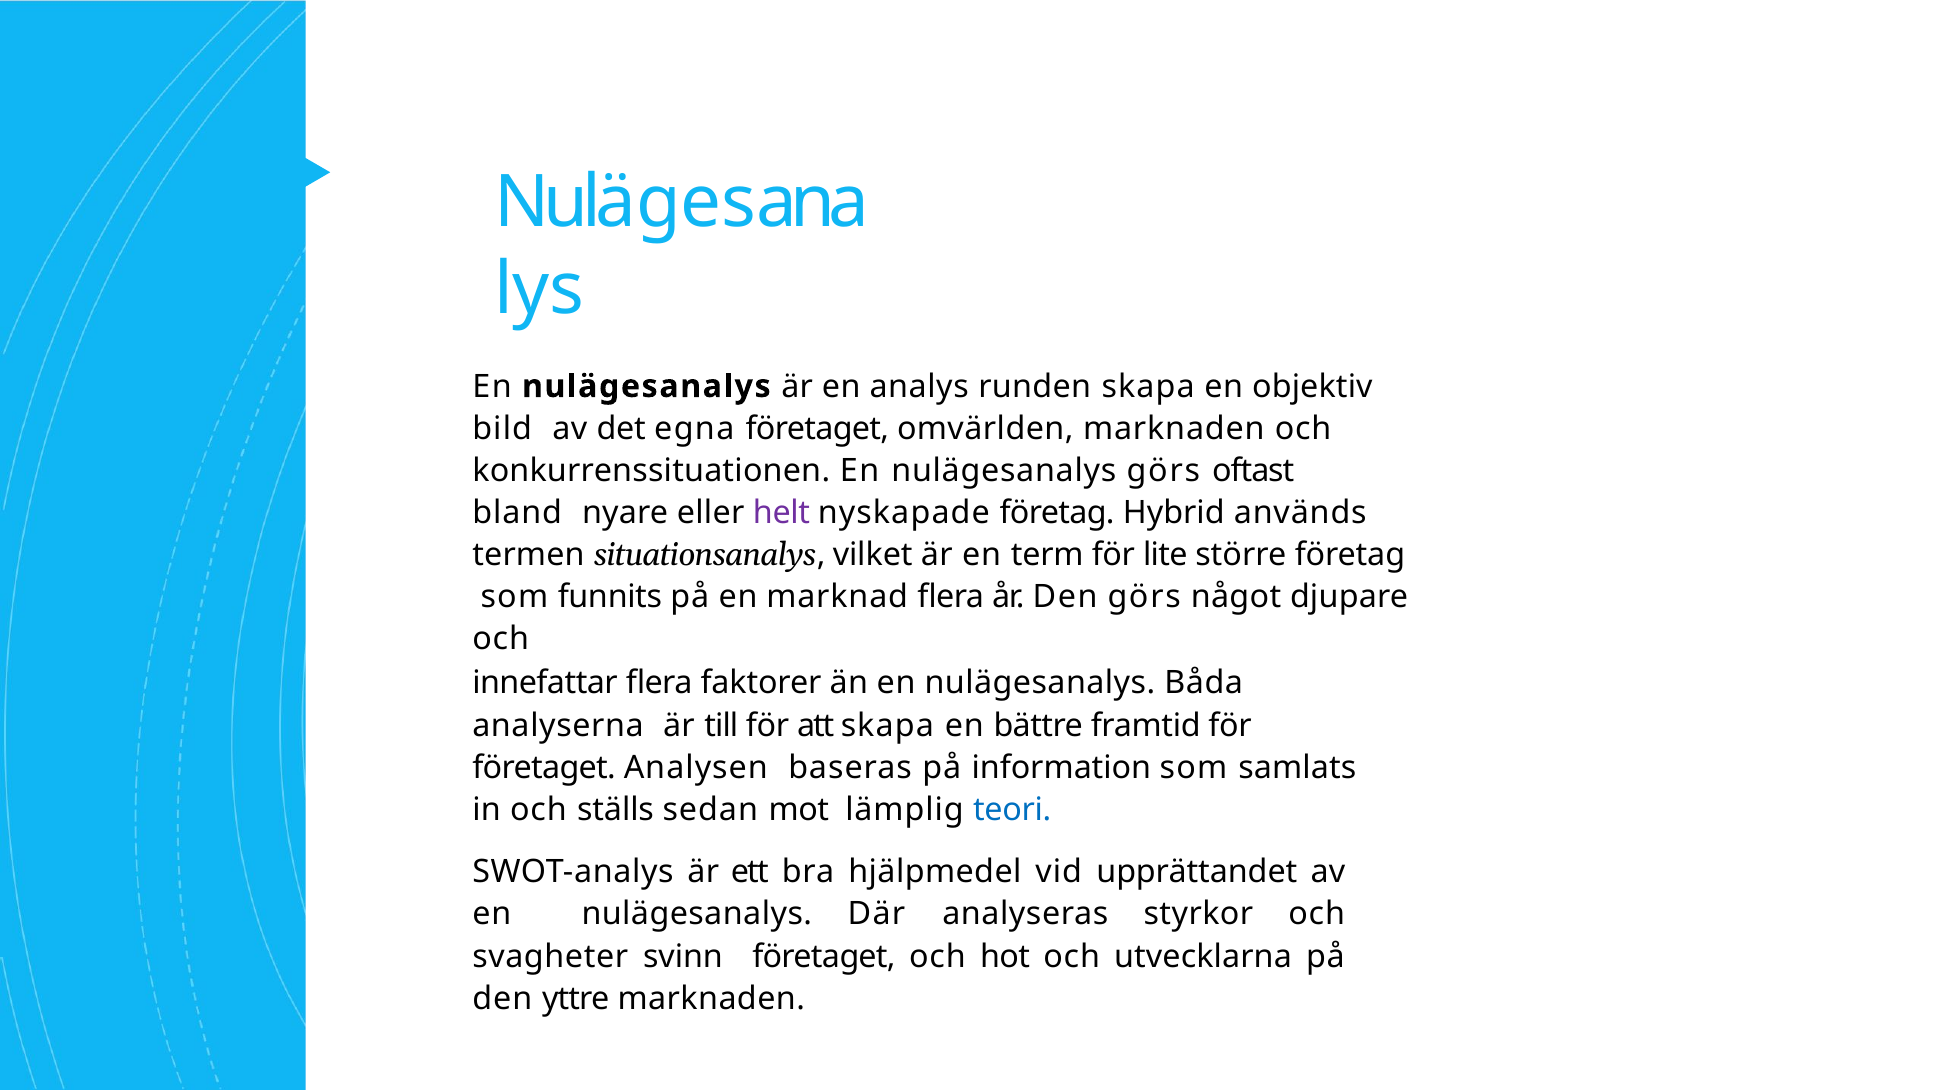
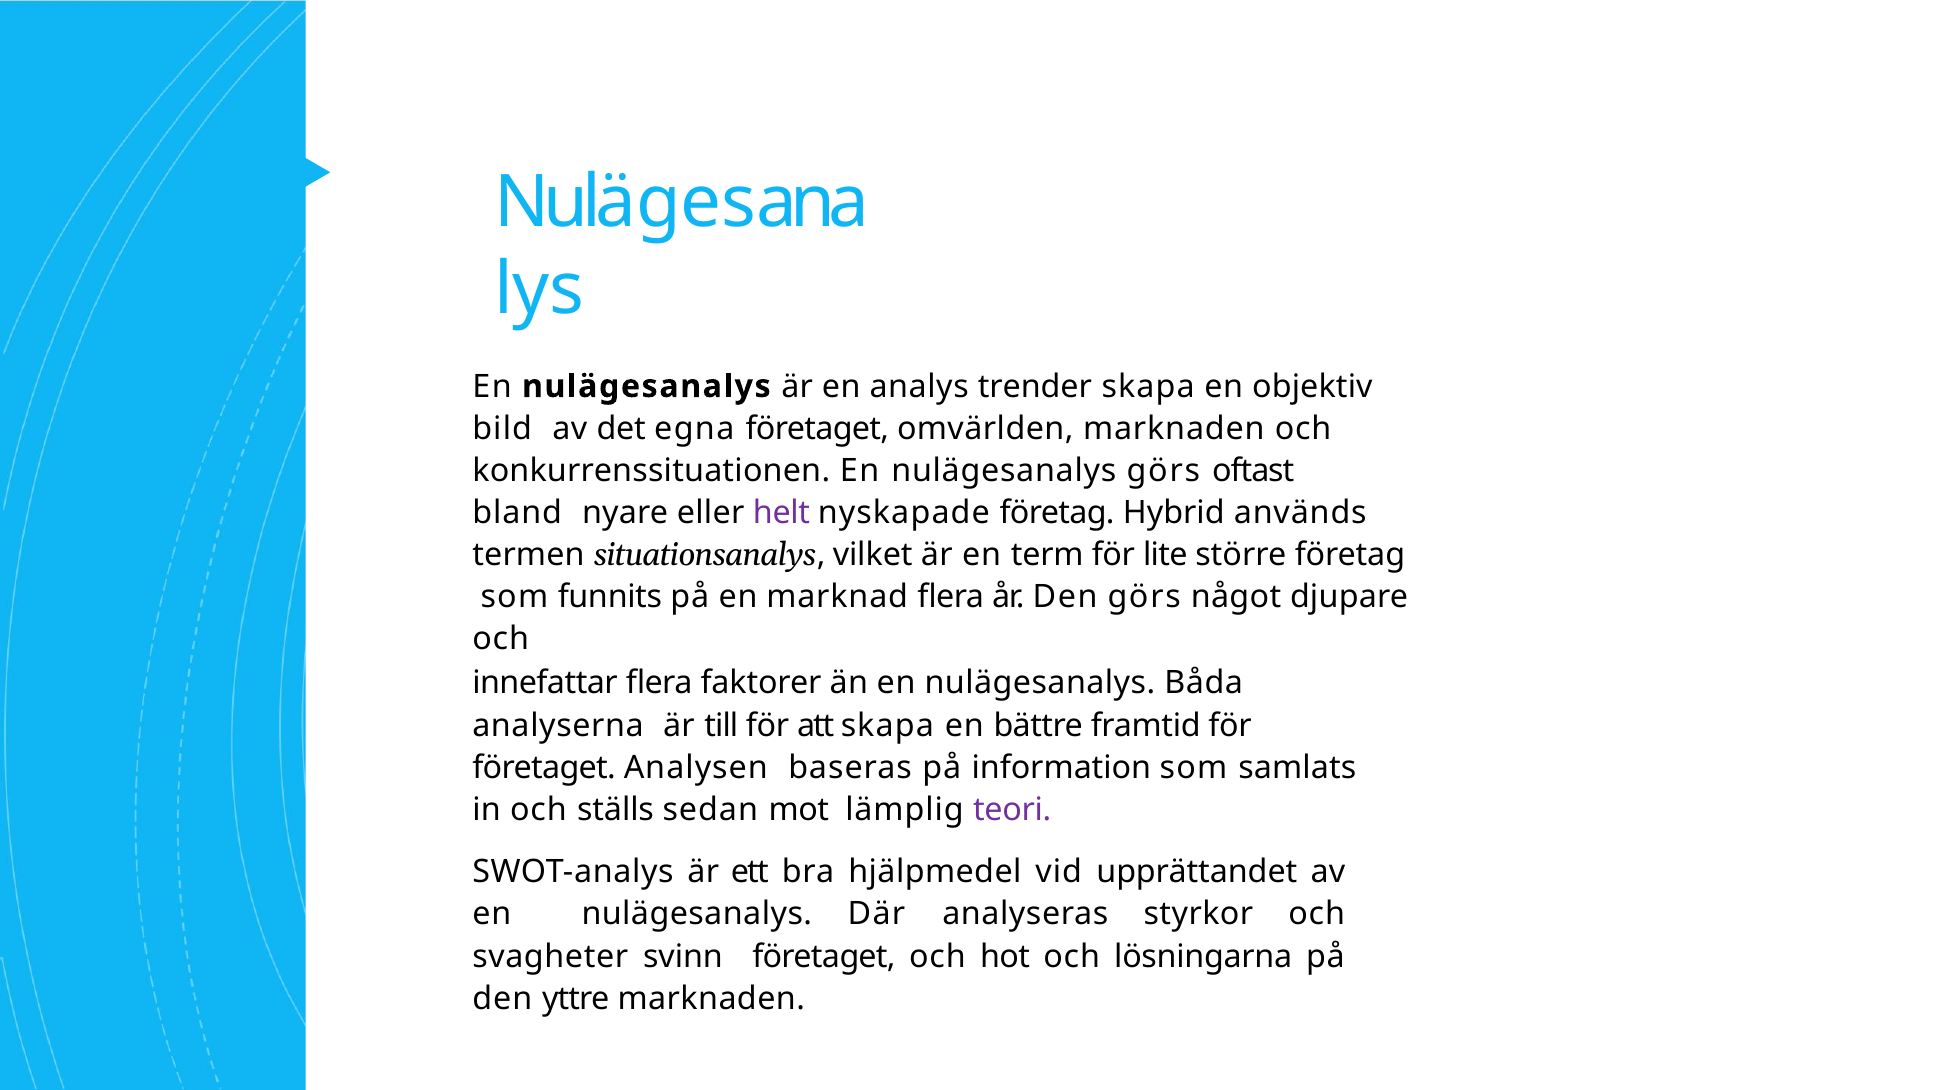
runden: runden -> trender
teori colour: blue -> purple
utvecklarna: utvecklarna -> lösningarna
